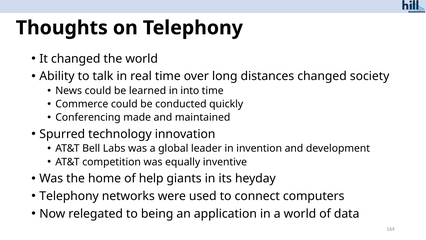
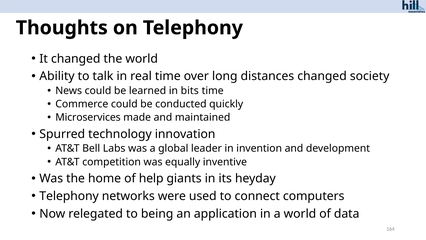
into: into -> bits
Conferencing: Conferencing -> Microservices
